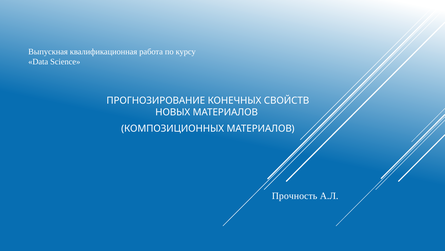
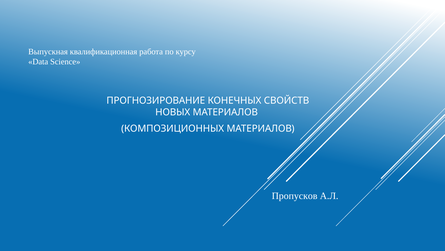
Прочность: Прочность -> Пропусков
